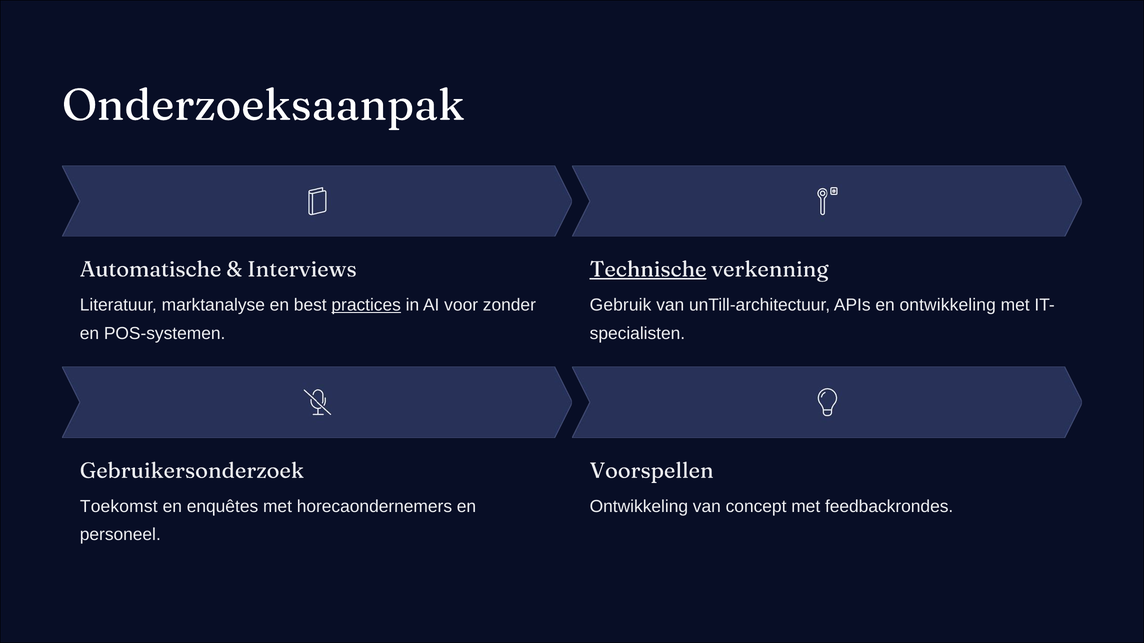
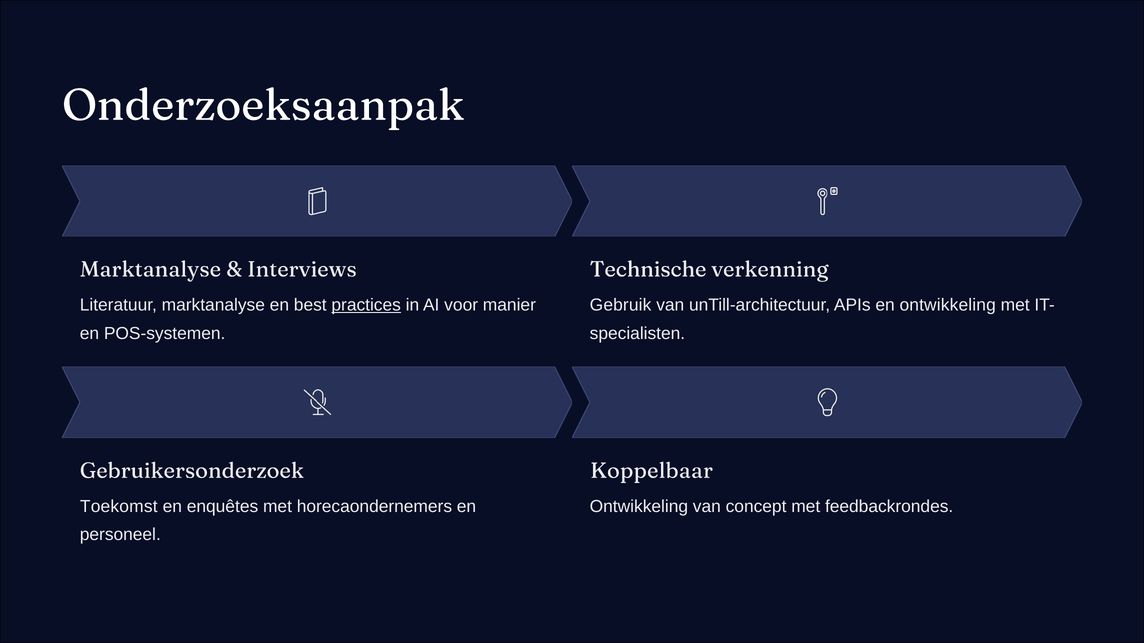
Automatische at (151, 269): Automatische -> Marktanalyse
Technische underline: present -> none
zonder: zonder -> manier
Voorspellen: Voorspellen -> Koppelbaar
